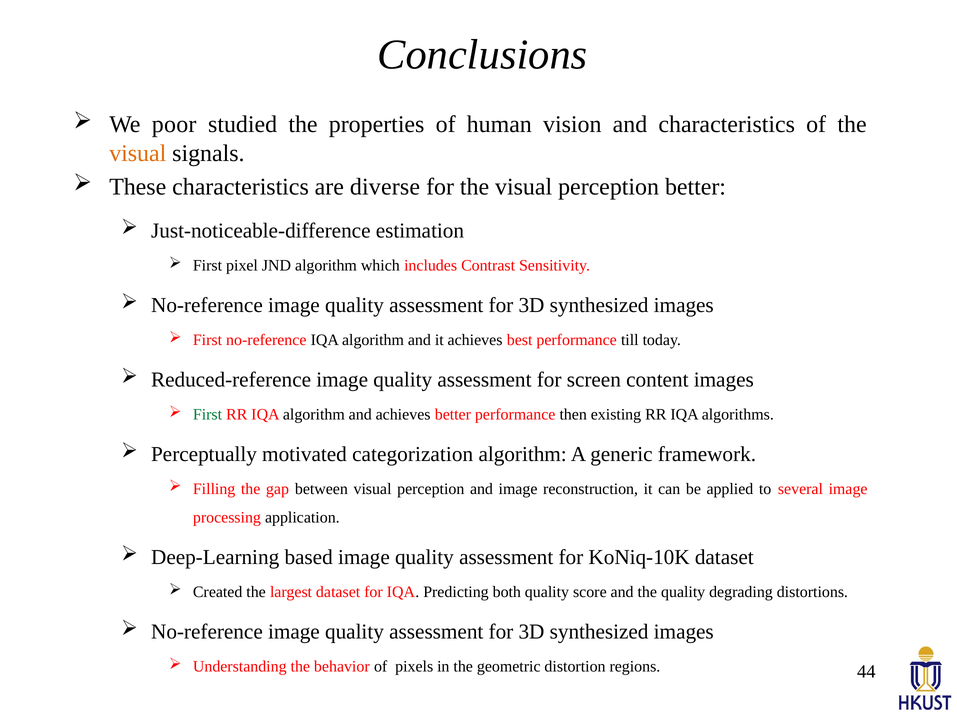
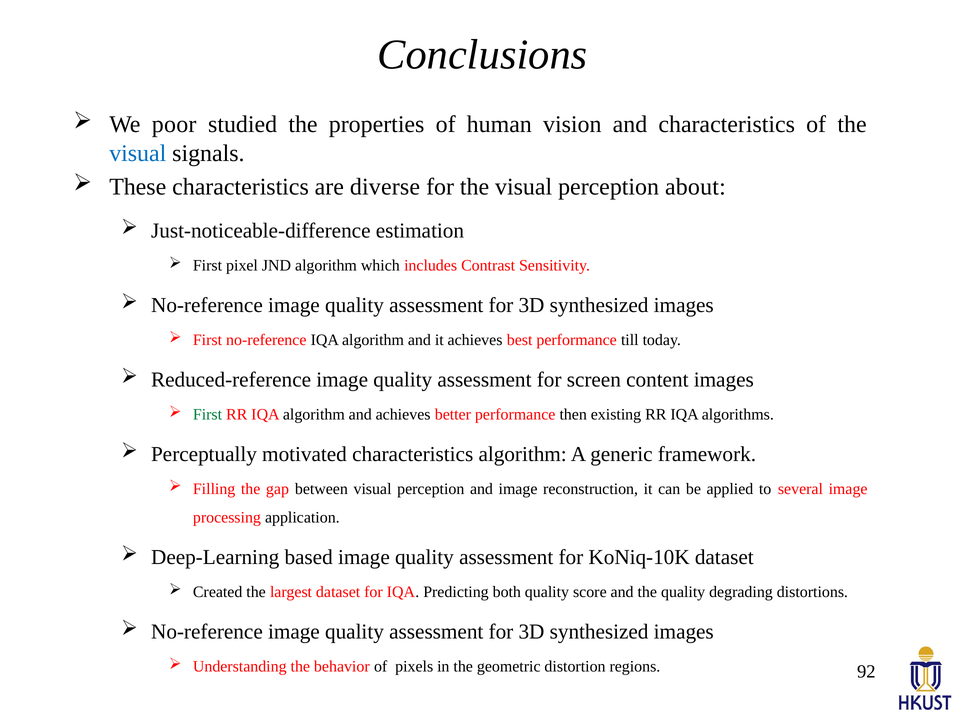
visual at (138, 153) colour: orange -> blue
perception better: better -> about
motivated categorization: categorization -> characteristics
44: 44 -> 92
